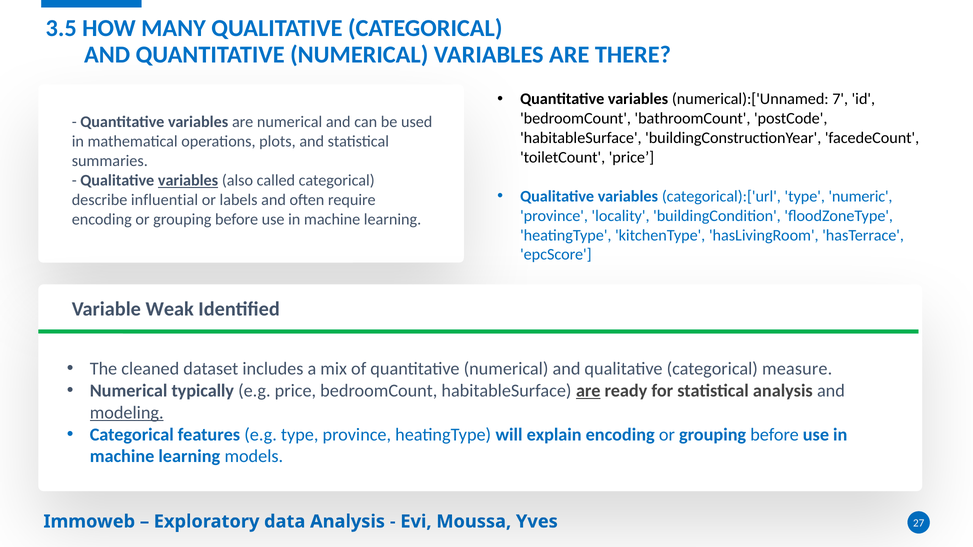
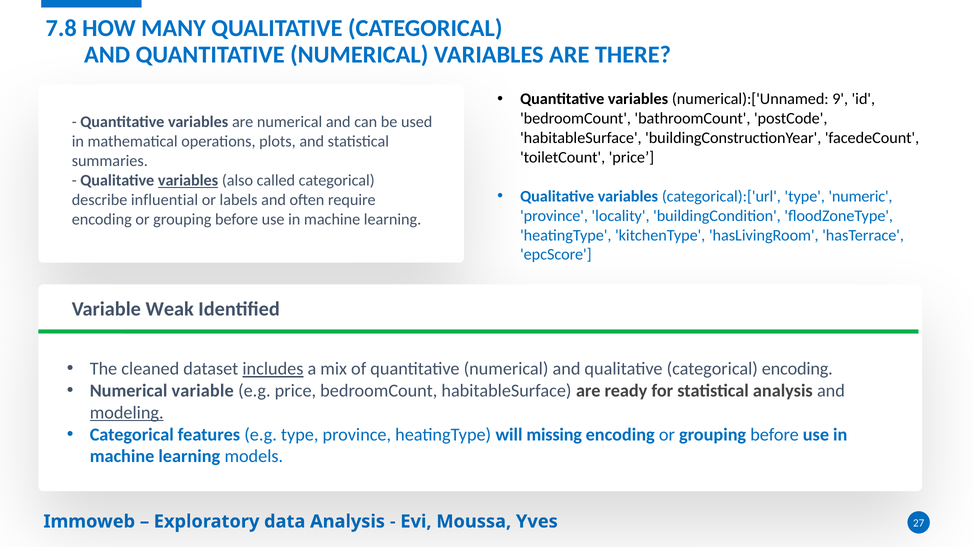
3.5: 3.5 -> 7.8
7: 7 -> 9
includes underline: none -> present
categorical measure: measure -> encoding
Numerical typically: typically -> variable
are at (588, 391) underline: present -> none
explain: explain -> missing
